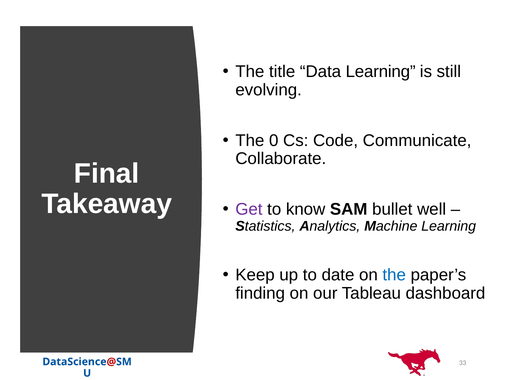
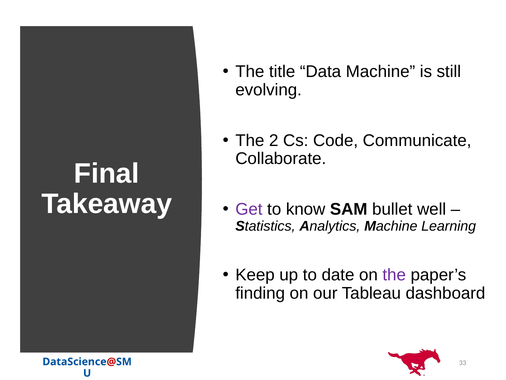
Data Learning: Learning -> Machine
0: 0 -> 2
the at (394, 275) colour: blue -> purple
